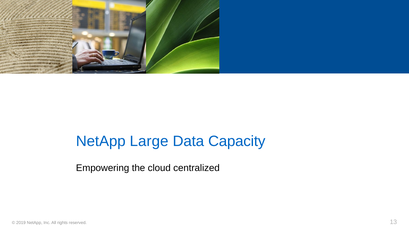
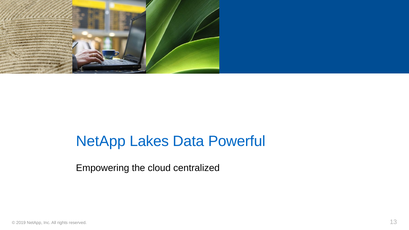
Large: Large -> Lakes
Capacity: Capacity -> Powerful
